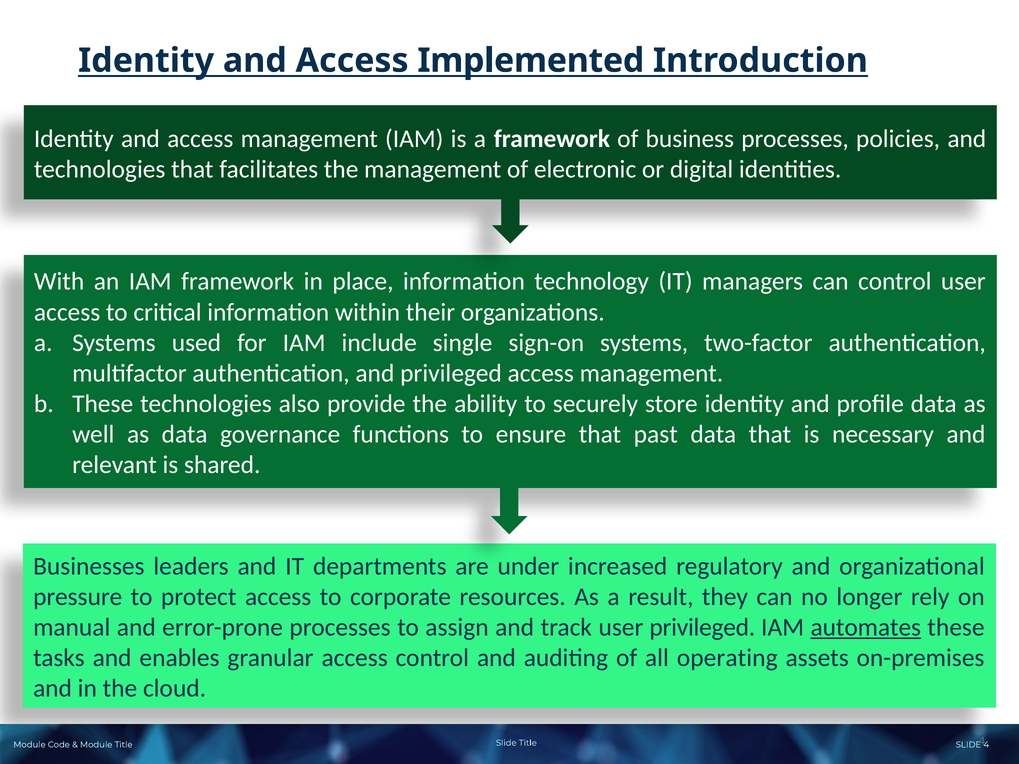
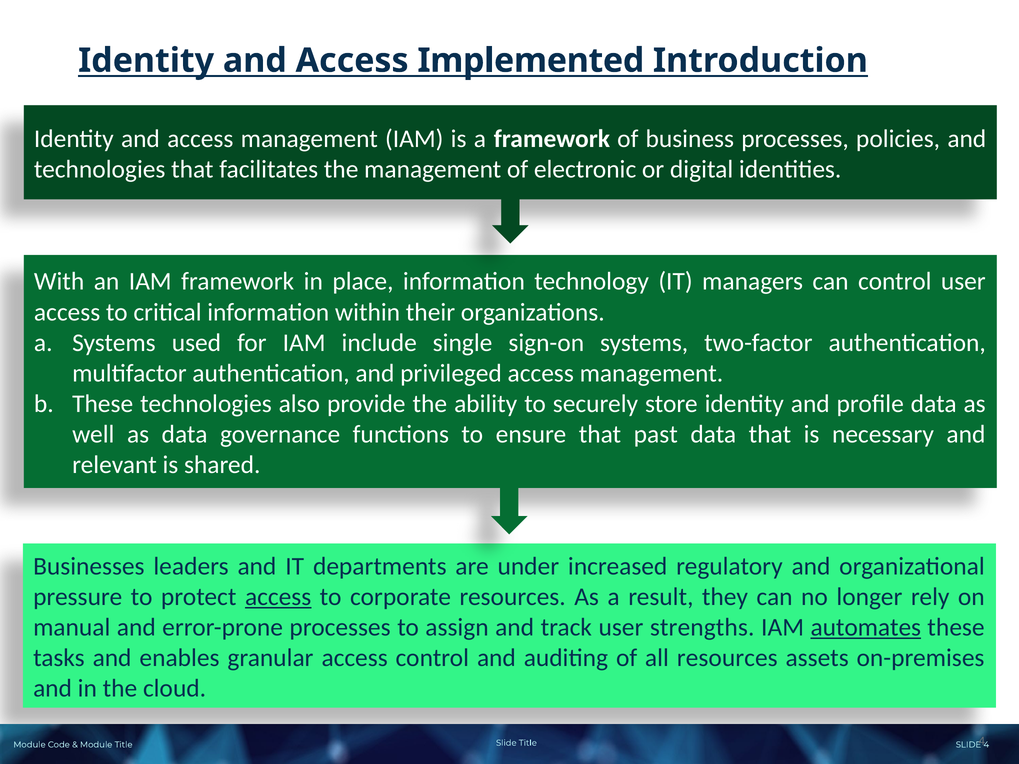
access at (278, 597) underline: none -> present
user privileged: privileged -> strengths
all operating: operating -> resources
